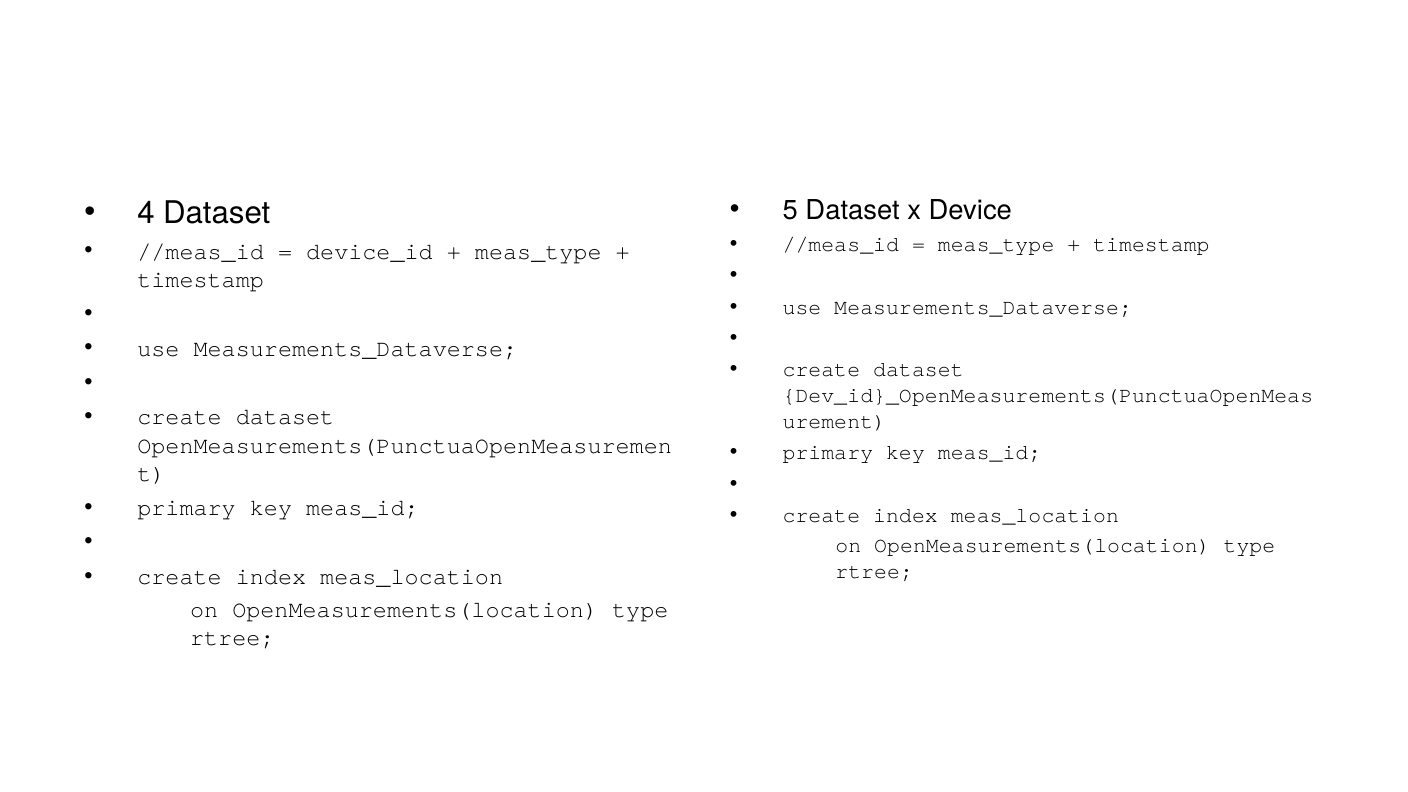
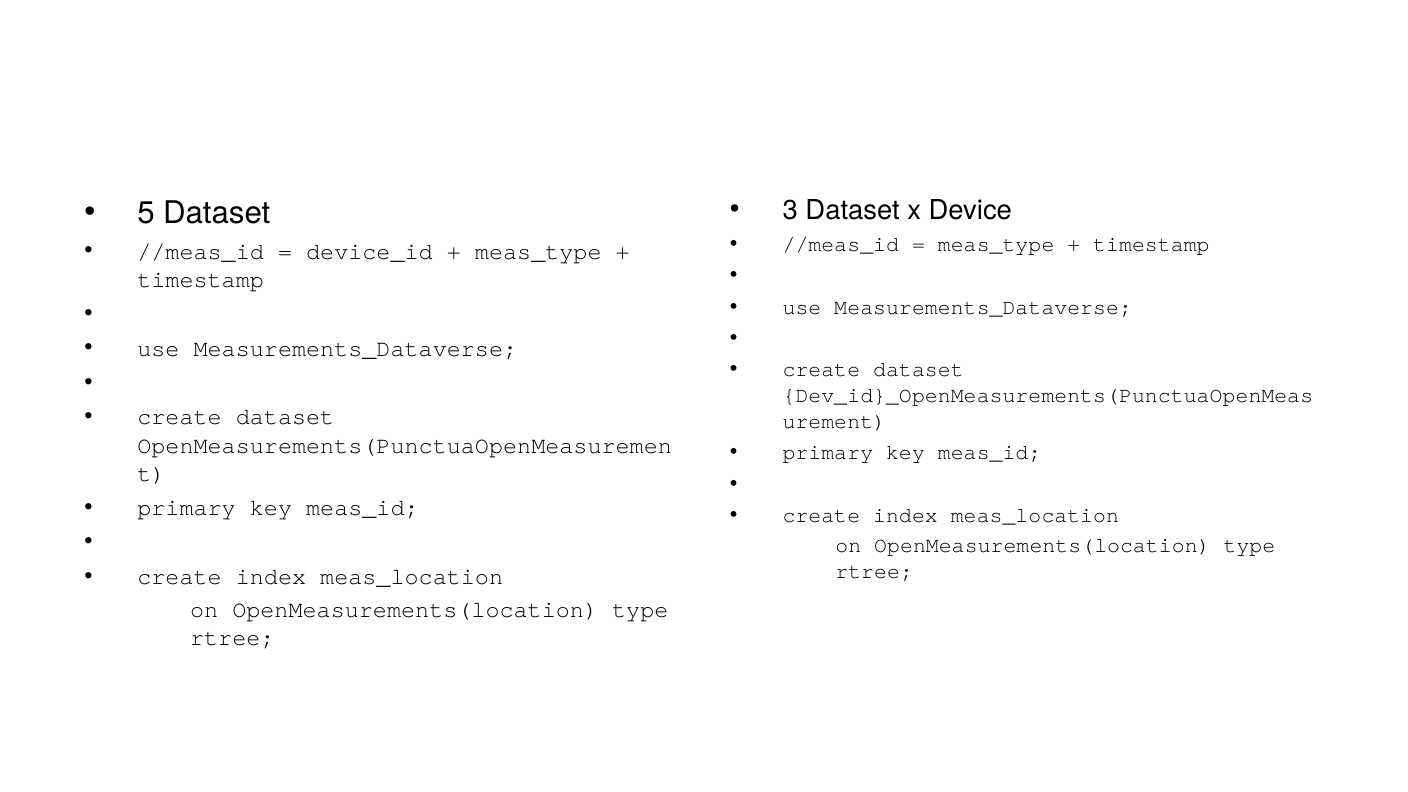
5: 5 -> 3
4: 4 -> 5
